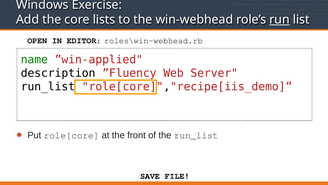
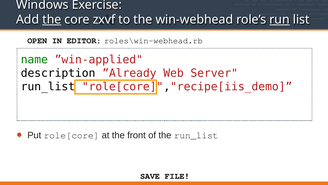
the at (52, 20) underline: none -> present
lists: lists -> zxvf
”Fluency: ”Fluency -> ”Already
